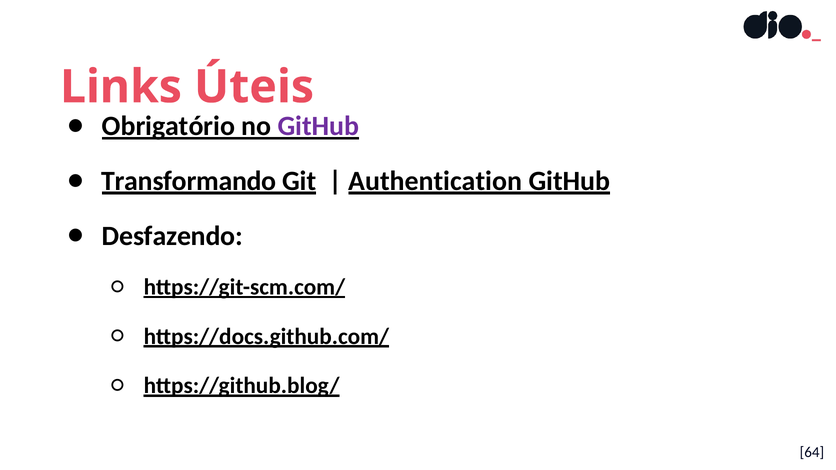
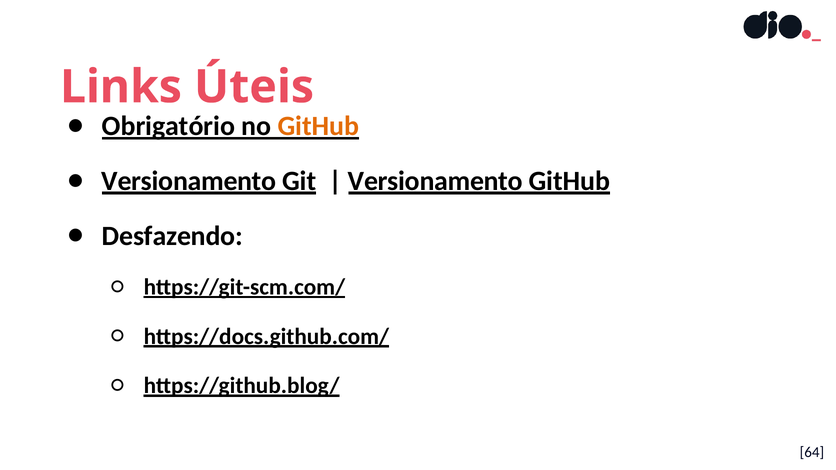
GitHub at (318, 126) colour: purple -> orange
Transformando at (189, 181): Transformando -> Versionamento
Authentication at (435, 181): Authentication -> Versionamento
